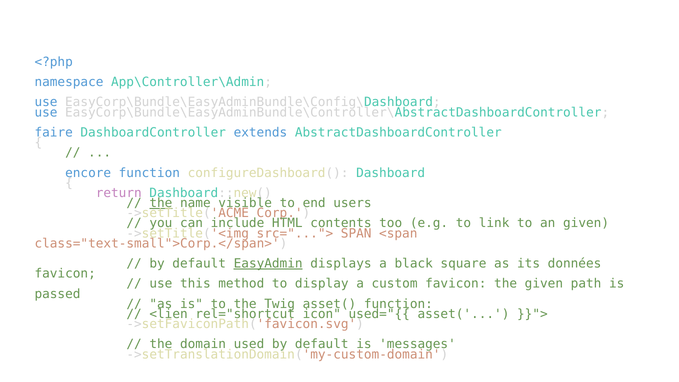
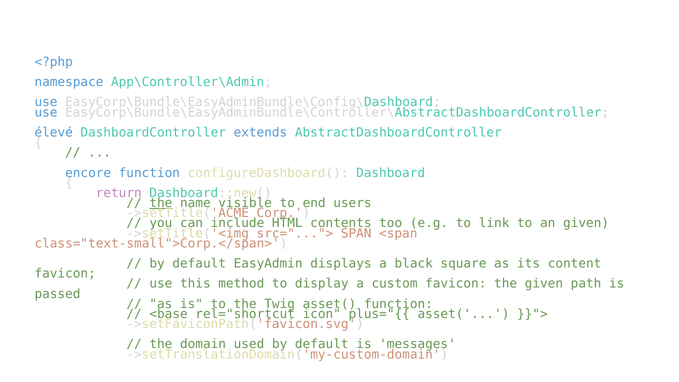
faire: faire -> élevé
EasyAdmin underline: present -> none
données: données -> content
<lien: <lien -> <base
used="{{: used="{{ -> plus="{{
